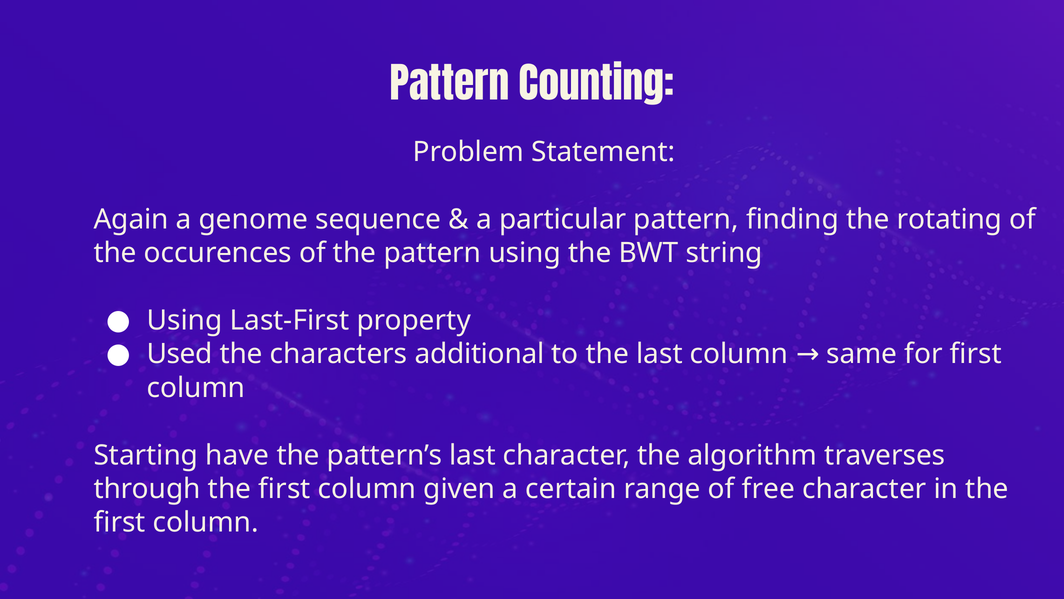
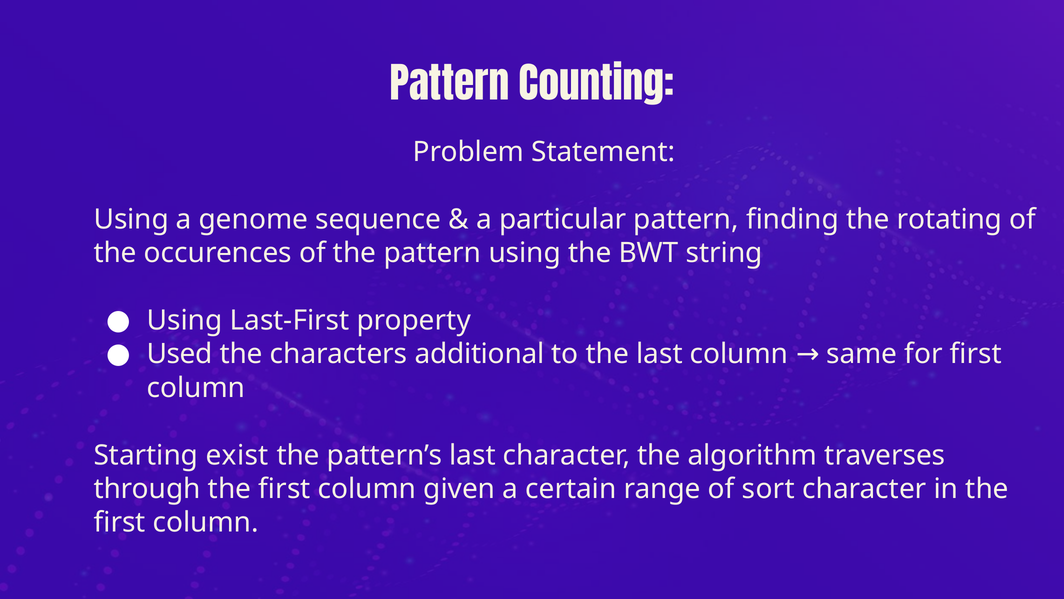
Again at (131, 219): Again -> Using
have: have -> exist
free: free -> sort
